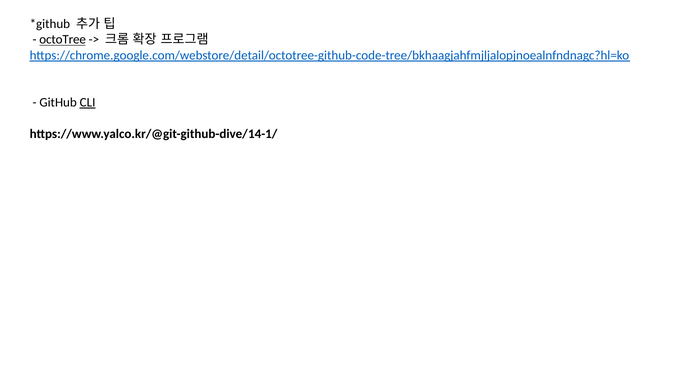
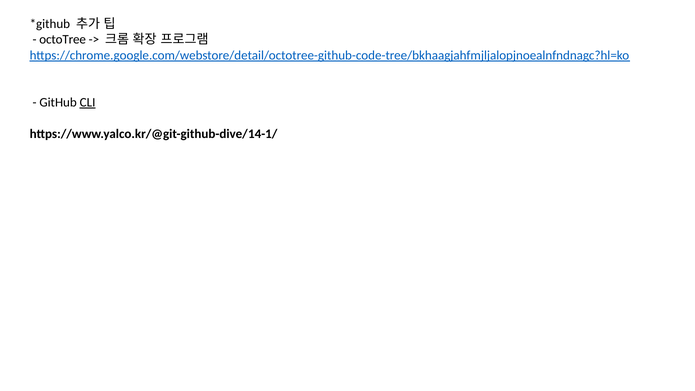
octoTree underline: present -> none
